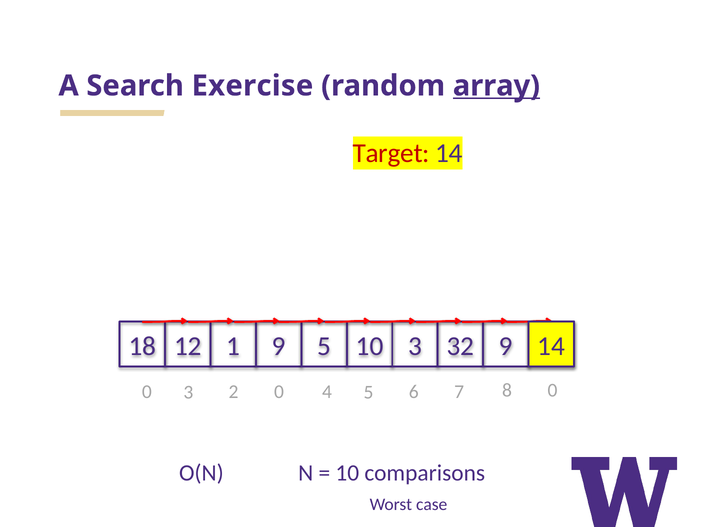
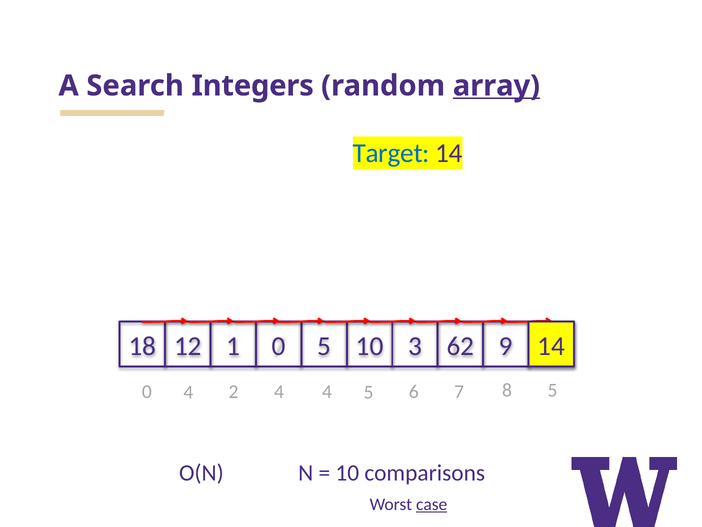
Exercise: Exercise -> Integers
Target colour: red -> blue
1 9: 9 -> 0
32: 32 -> 62
0 3: 3 -> 4
2 0: 0 -> 4
8 0: 0 -> 5
case underline: none -> present
